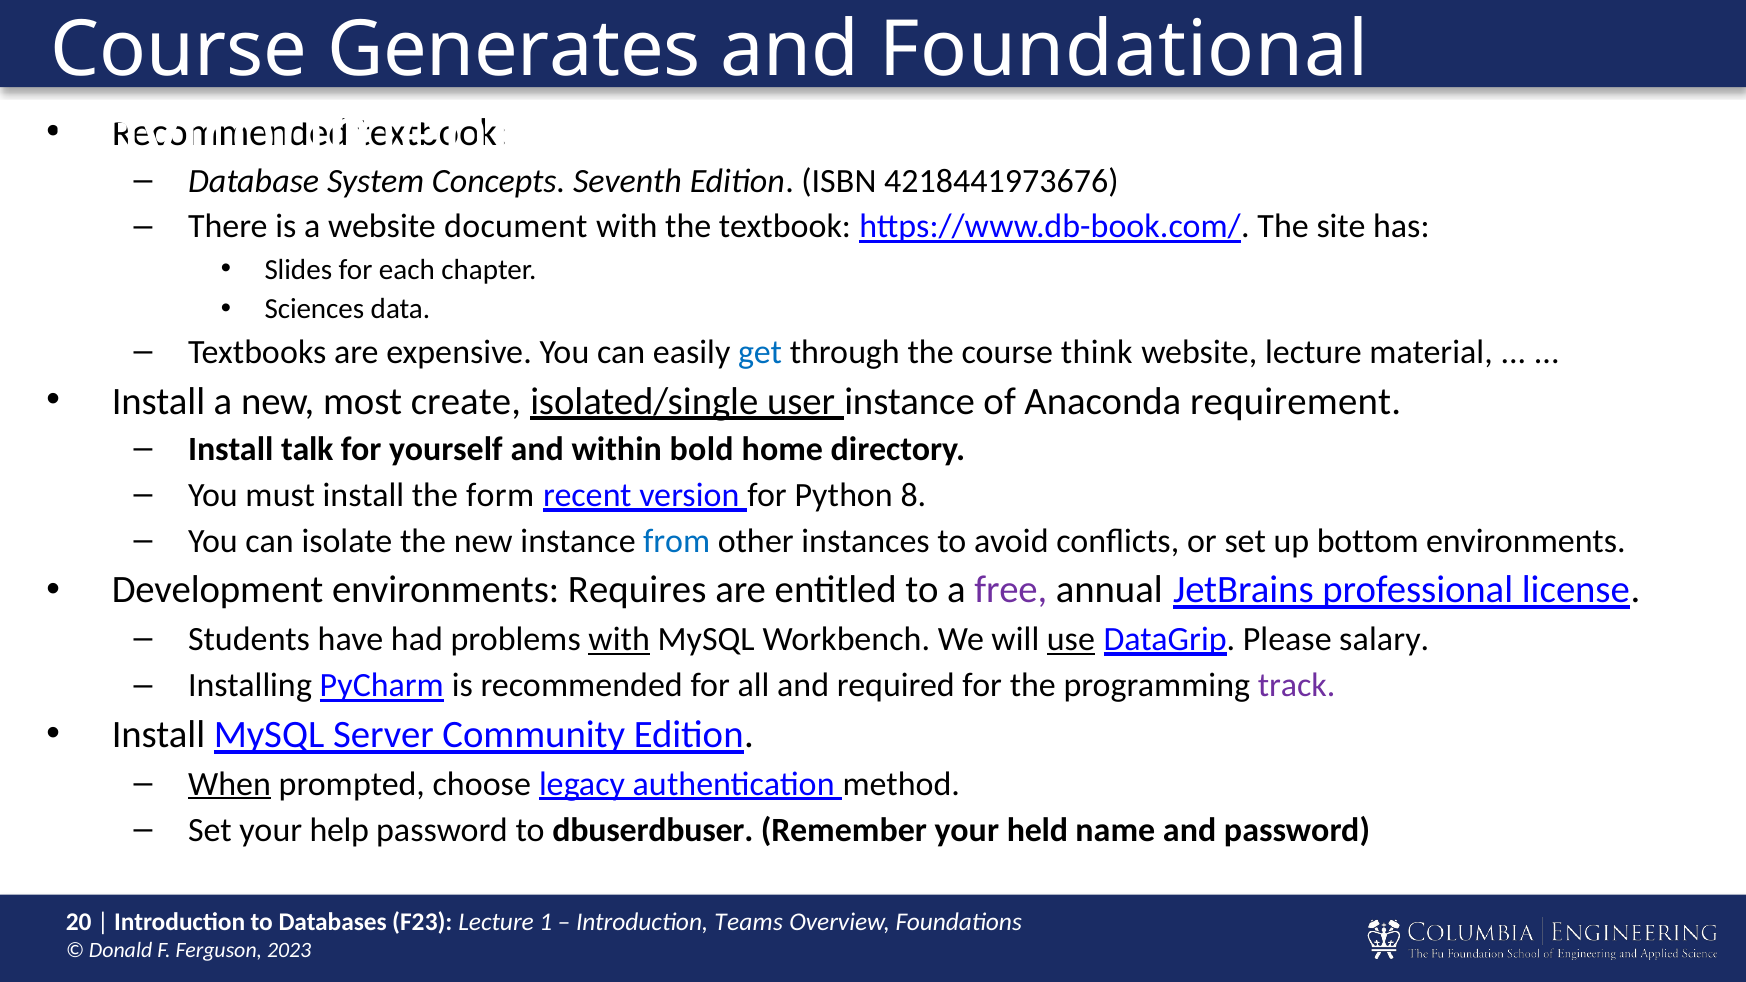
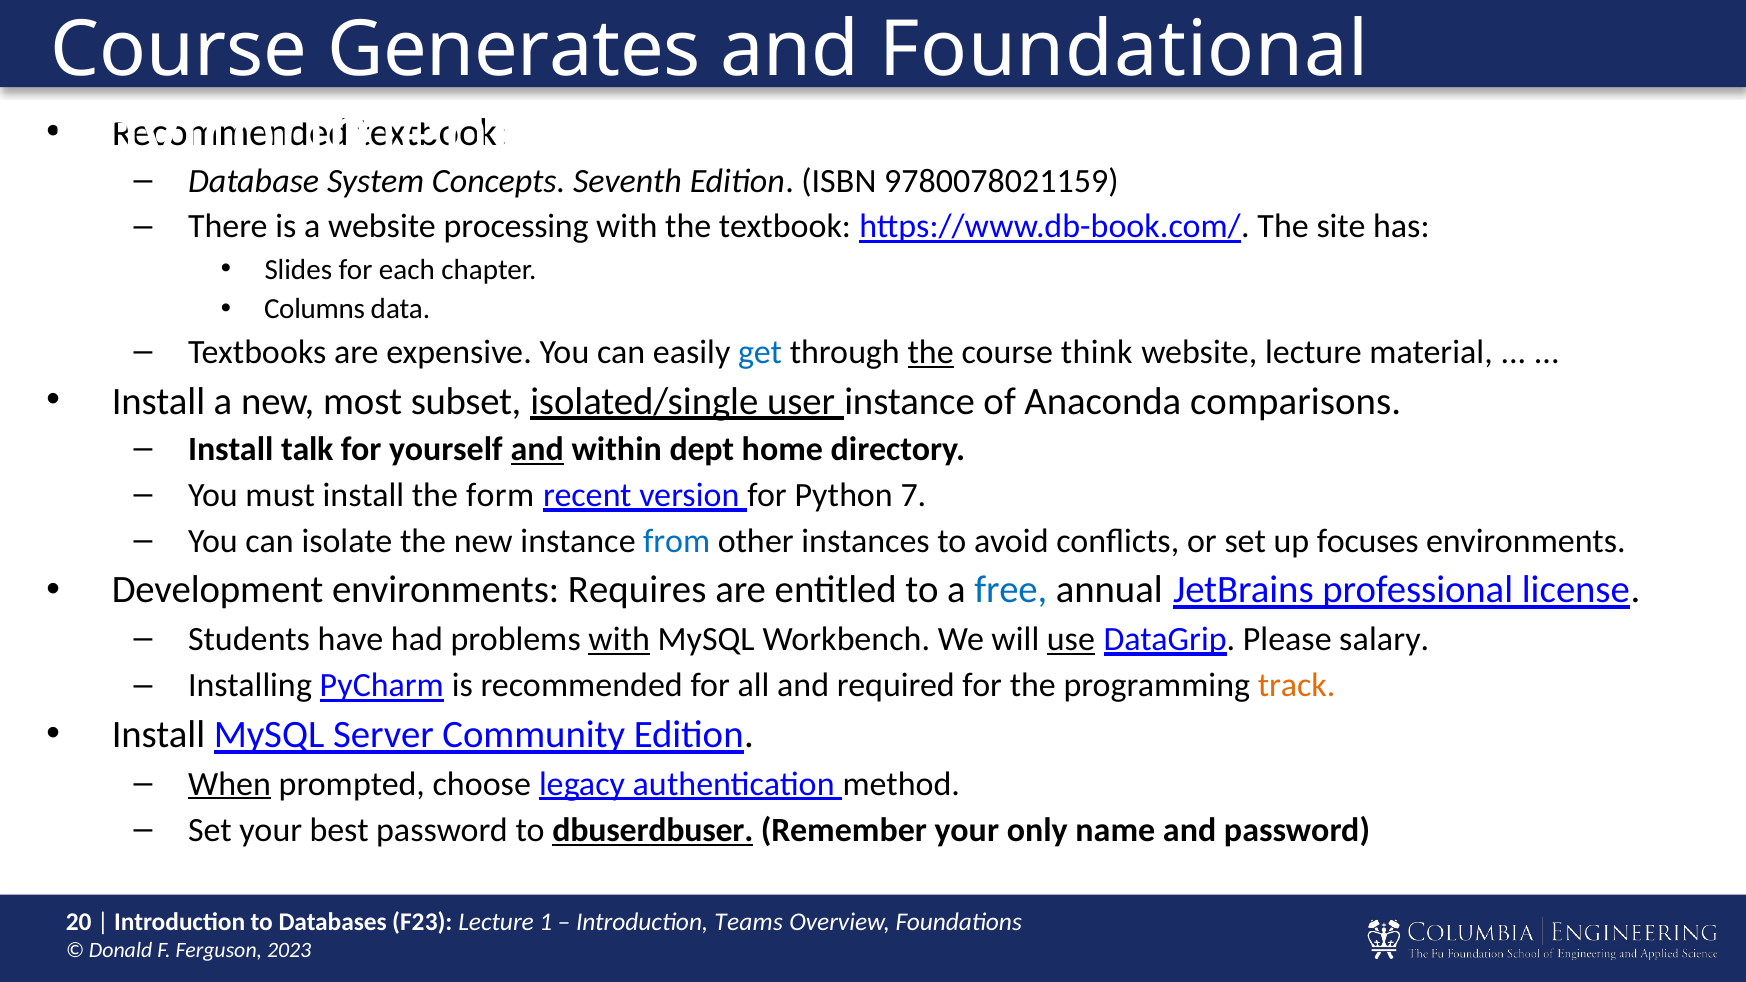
4218441973676: 4218441973676 -> 9780078021159
document: document -> processing
Sciences: Sciences -> Columns
the at (931, 352) underline: none -> present
create: create -> subset
requirement: requirement -> comparisons
and at (537, 449) underline: none -> present
bold: bold -> dept
8: 8 -> 7
bottom: bottom -> focuses
free colour: purple -> blue
track colour: purple -> orange
help: help -> best
dbuserdbuser underline: none -> present
held: held -> only
